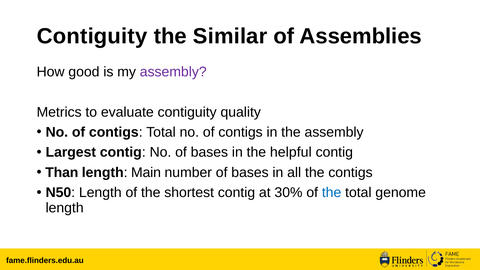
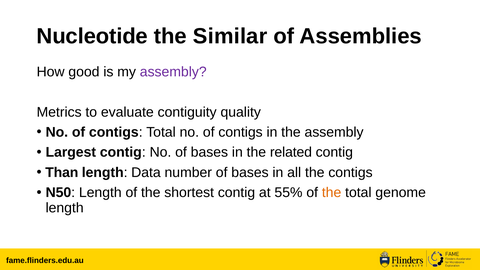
Contiguity at (92, 36): Contiguity -> Nucleotide
helpful: helpful -> related
Main: Main -> Data
30%: 30% -> 55%
the at (332, 193) colour: blue -> orange
